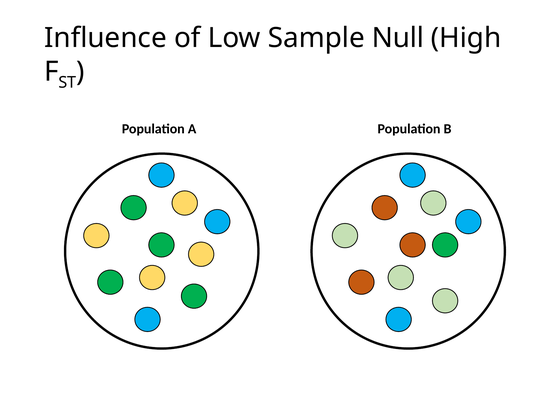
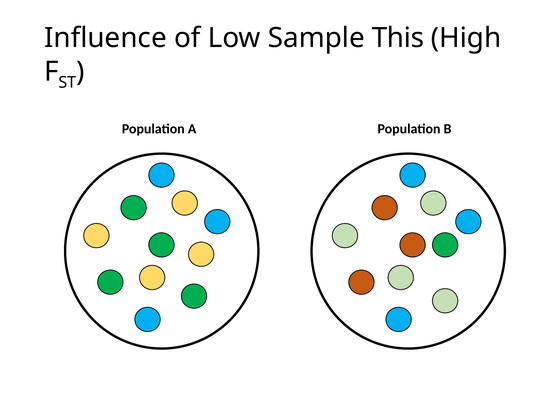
Null: Null -> This
